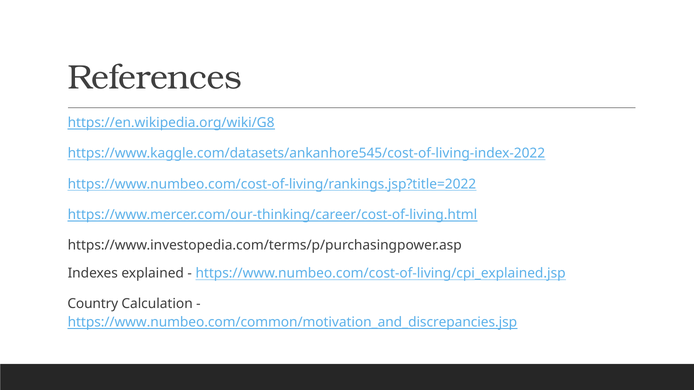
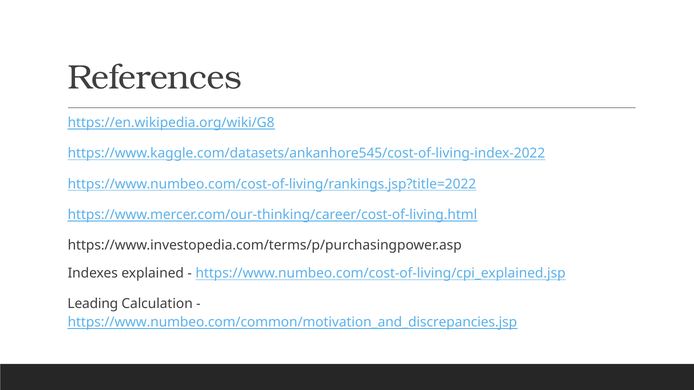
Country: Country -> Leading
